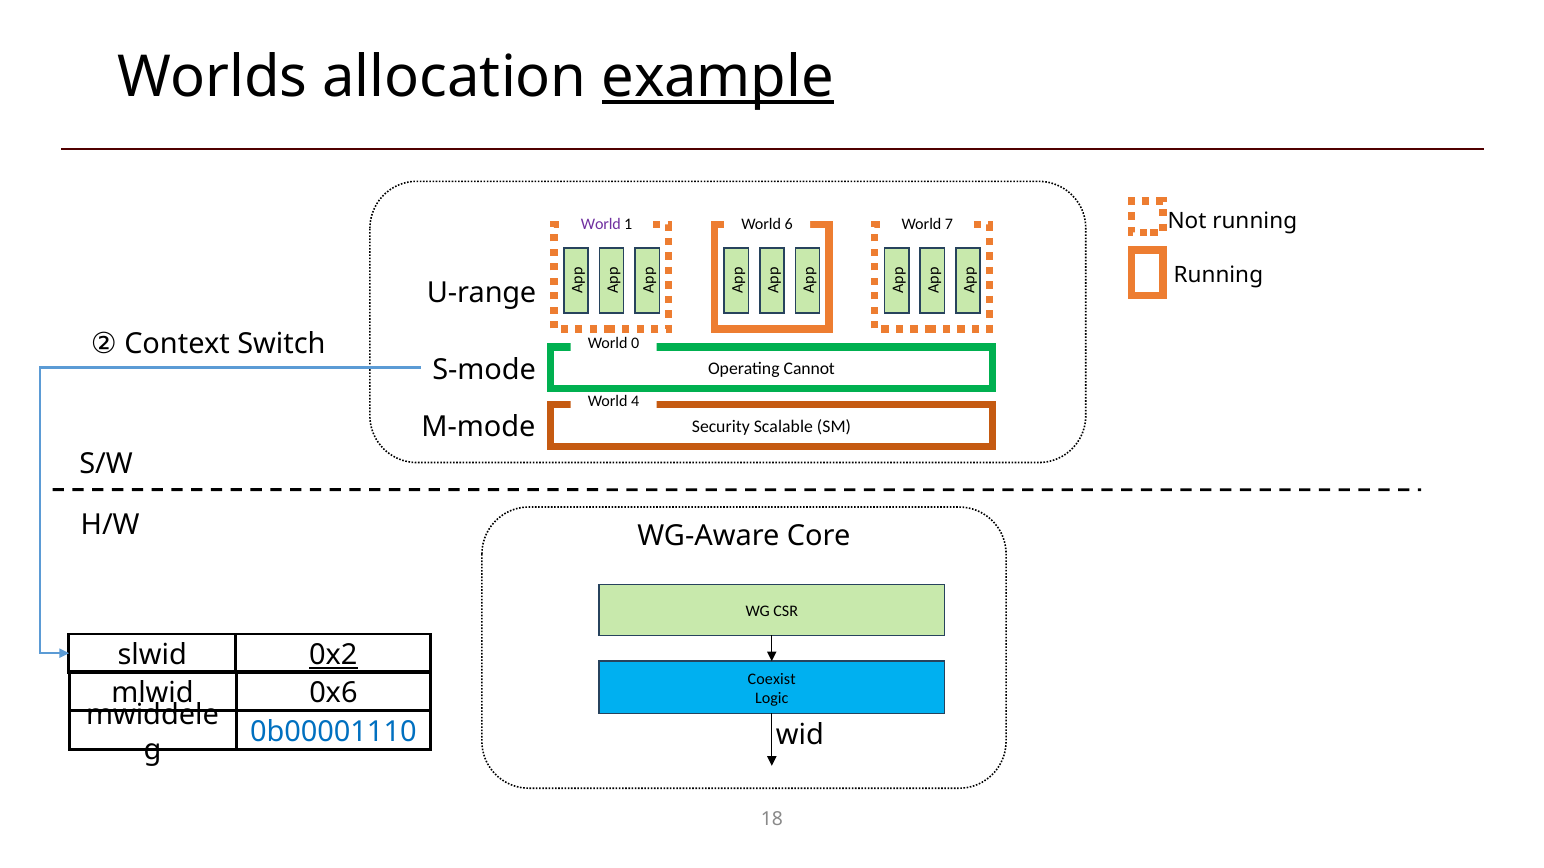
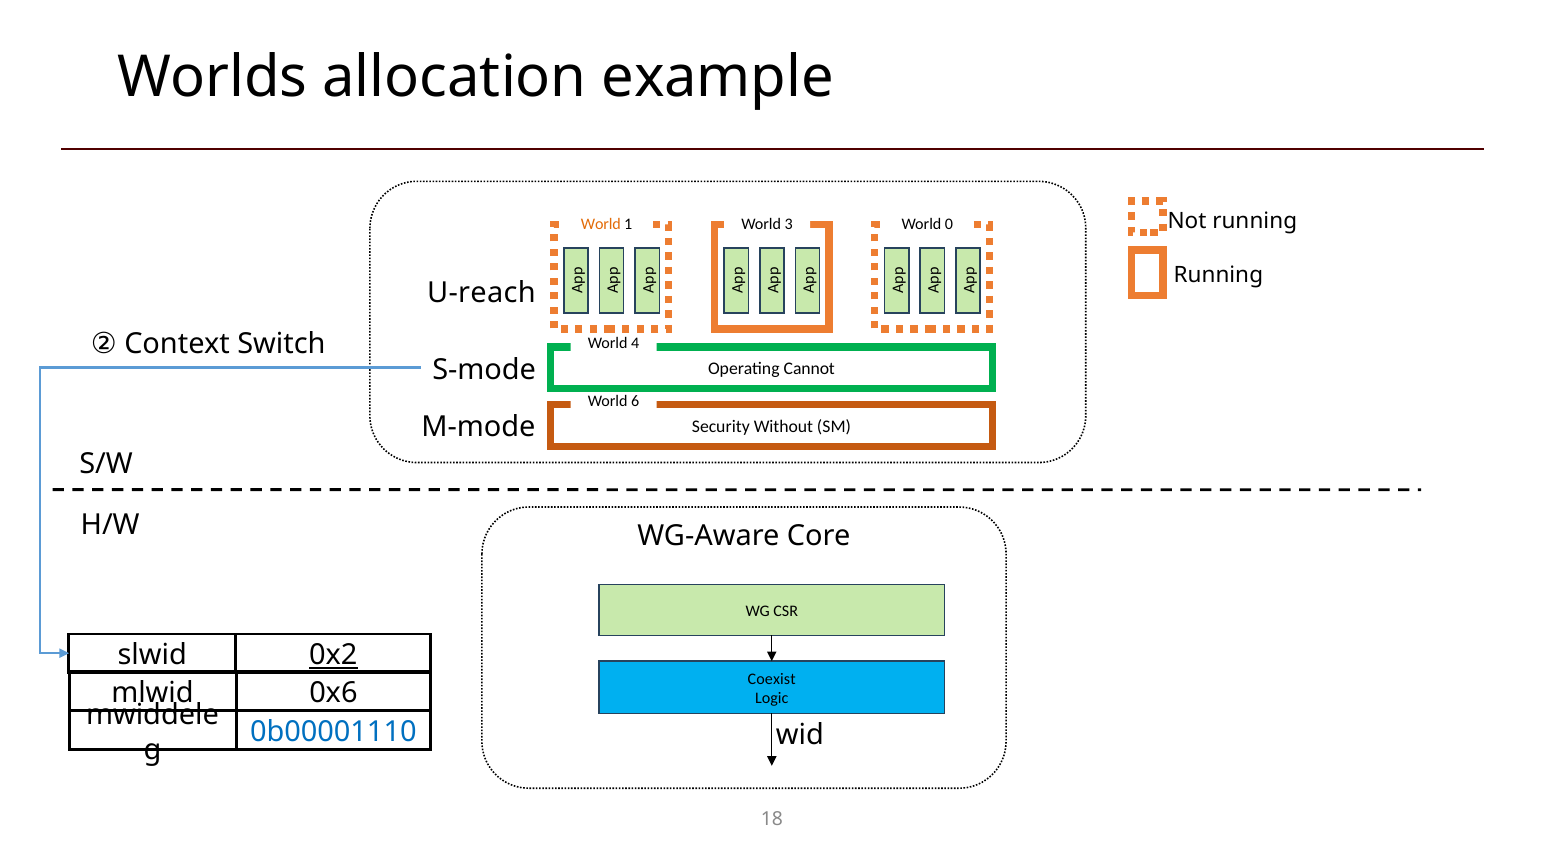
example underline: present -> none
World at (601, 224) colour: purple -> orange
6: 6 -> 3
7: 7 -> 0
U-range: U-range -> U-reach
0: 0 -> 4
4: 4 -> 6
Scalable: Scalable -> Without
